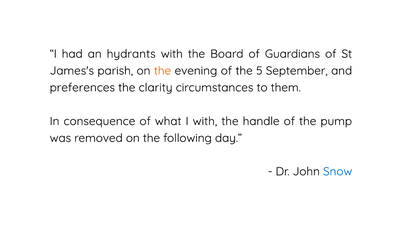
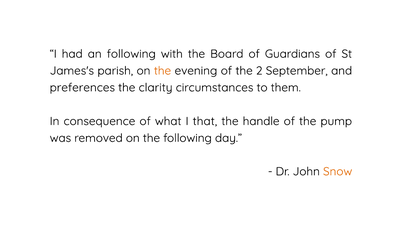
an hydrants: hydrants -> following
5: 5 -> 2
I with: with -> that
Snow colour: blue -> orange
